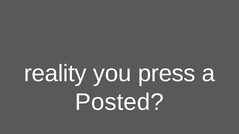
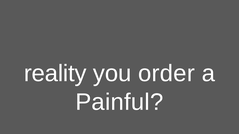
press: press -> order
Posted: Posted -> Painful
